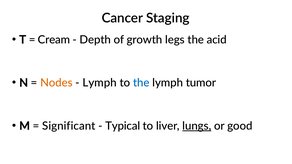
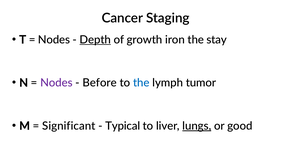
Cream at (54, 40): Cream -> Nodes
Depth underline: none -> present
legs: legs -> iron
acid: acid -> stay
Nodes at (56, 83) colour: orange -> purple
Lymph at (100, 83): Lymph -> Before
